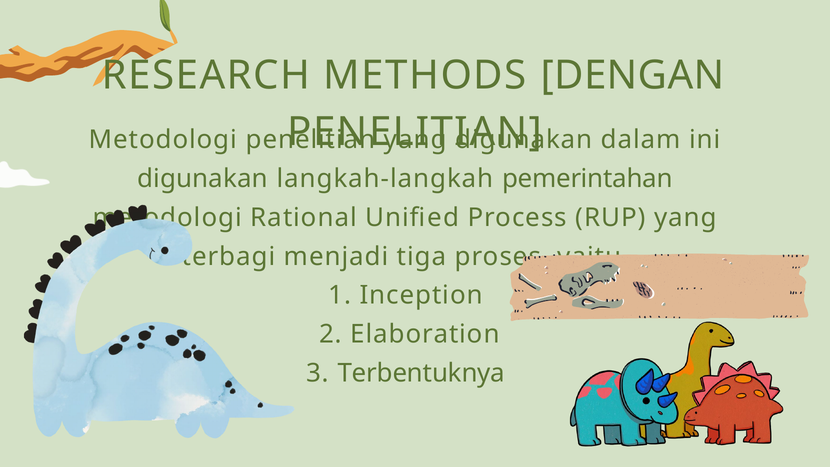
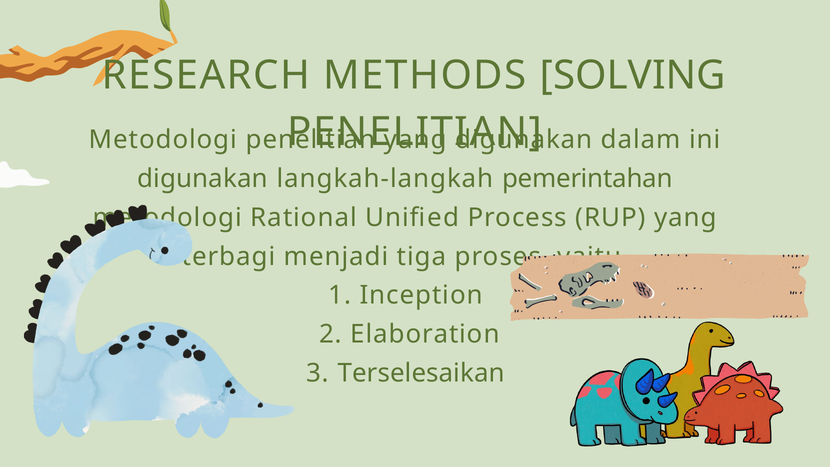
DENGAN: DENGAN -> SOLVING
Terbentuknya: Terbentuknya -> Terselesaikan
